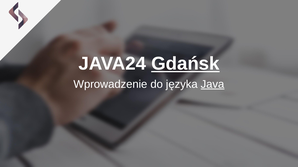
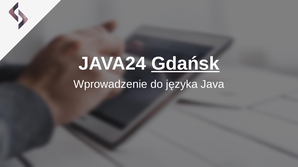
Java underline: present -> none
